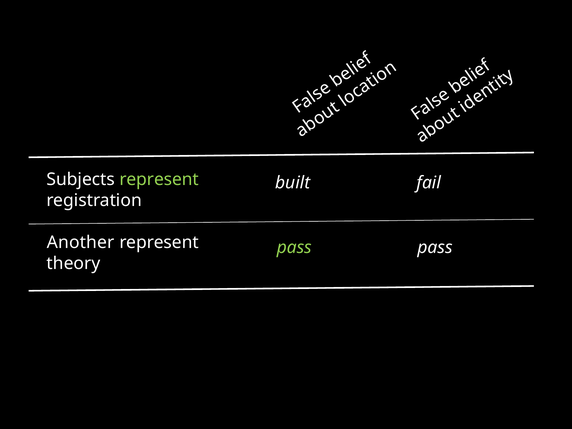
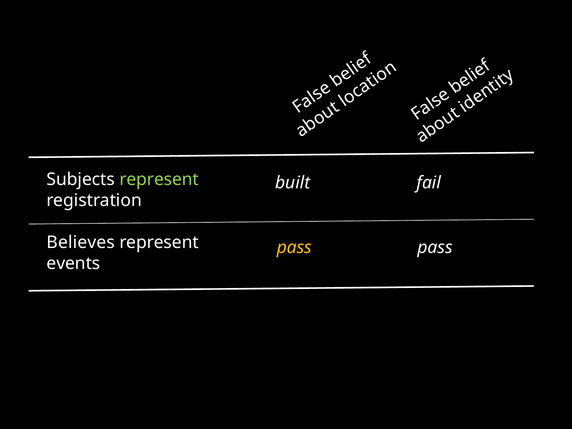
Another: Another -> Believes
pass at (294, 247) colour: light green -> yellow
theory: theory -> events
